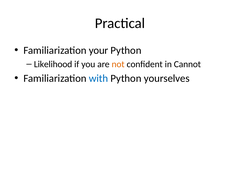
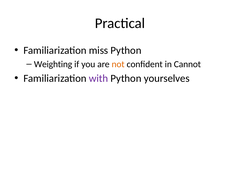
your: your -> miss
Likelihood: Likelihood -> Weighting
with colour: blue -> purple
